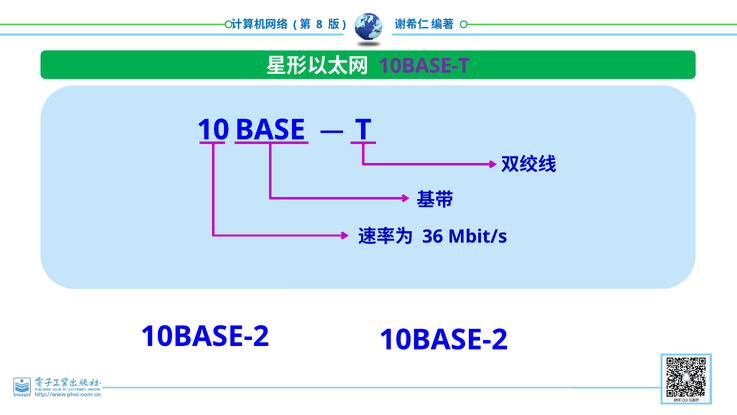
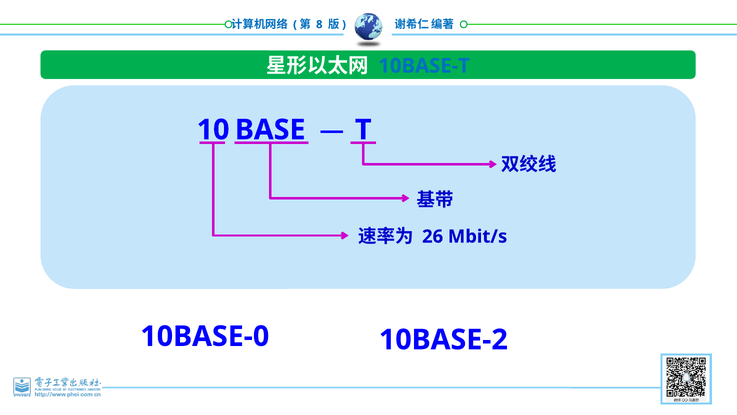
10BASE-T colour: purple -> blue
36: 36 -> 26
10BASE-2 at (205, 336): 10BASE-2 -> 10BASE-0
